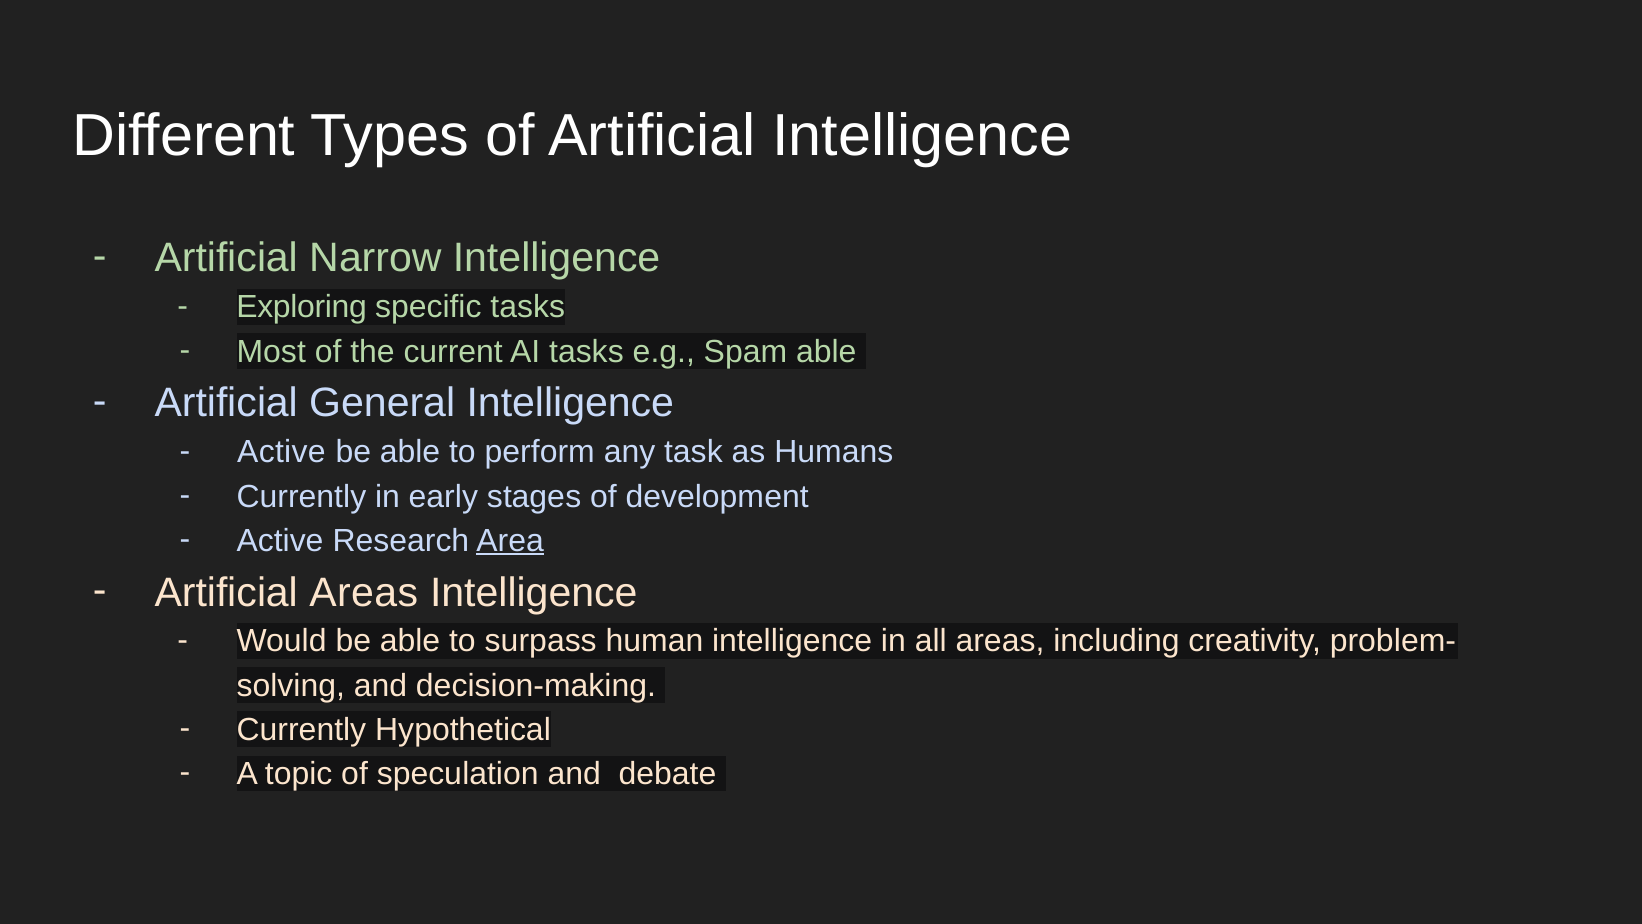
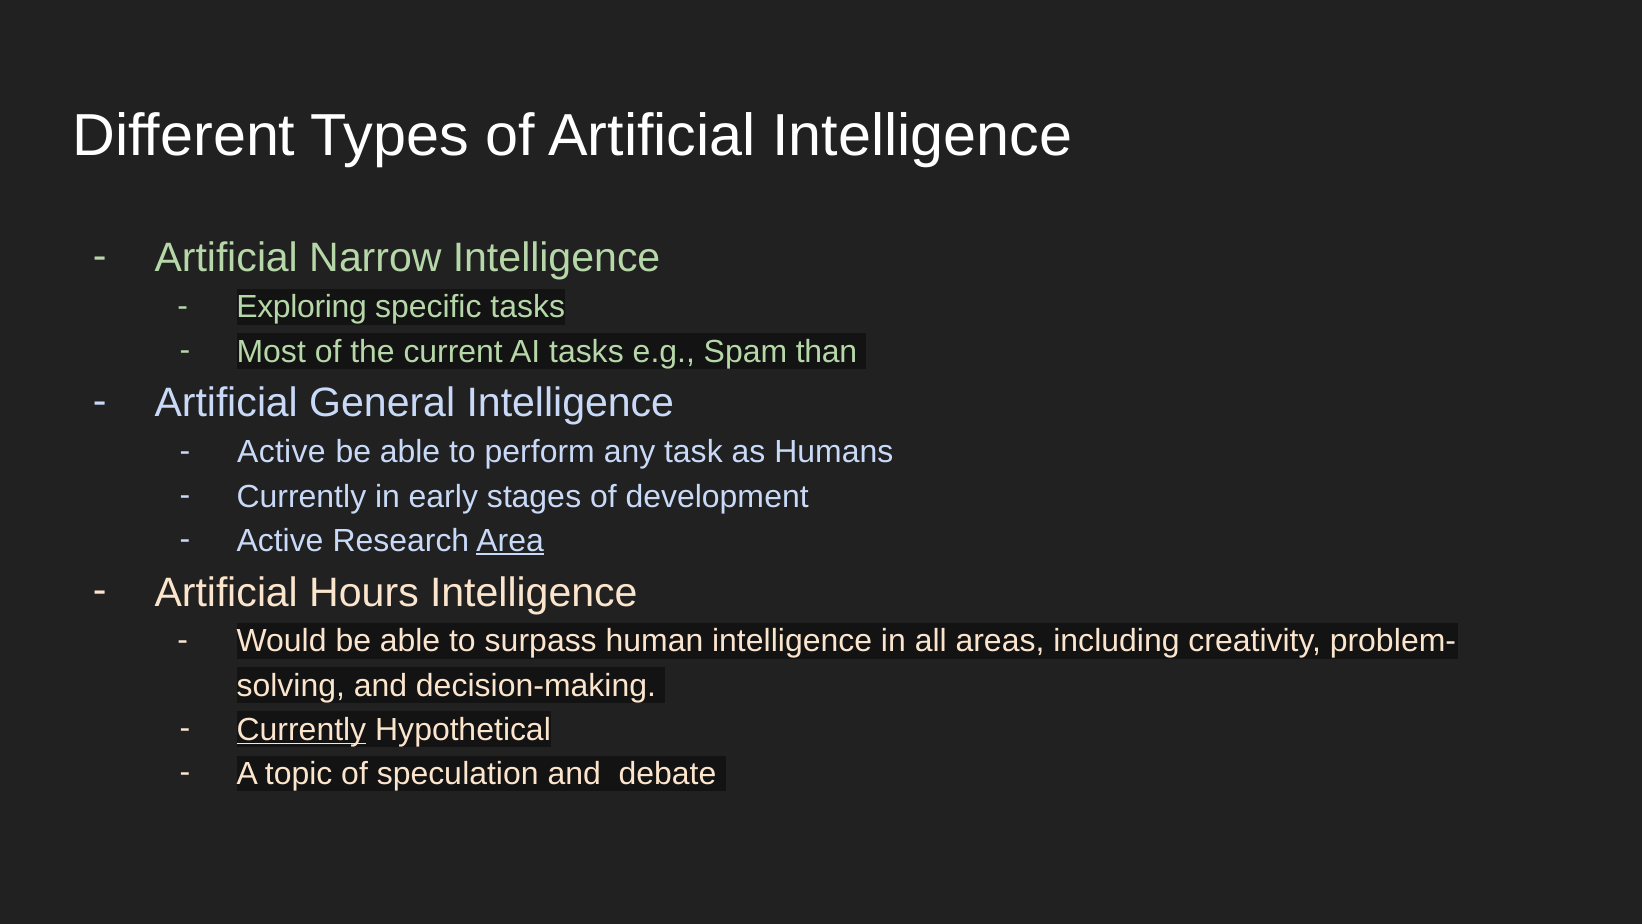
Spam able: able -> than
Artificial Areas: Areas -> Hours
Currently at (301, 730) underline: none -> present
